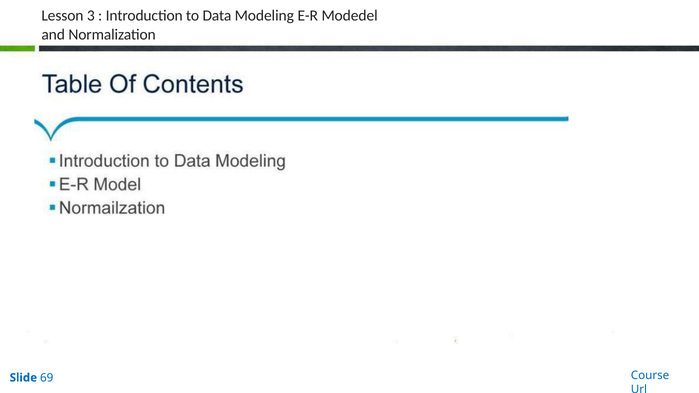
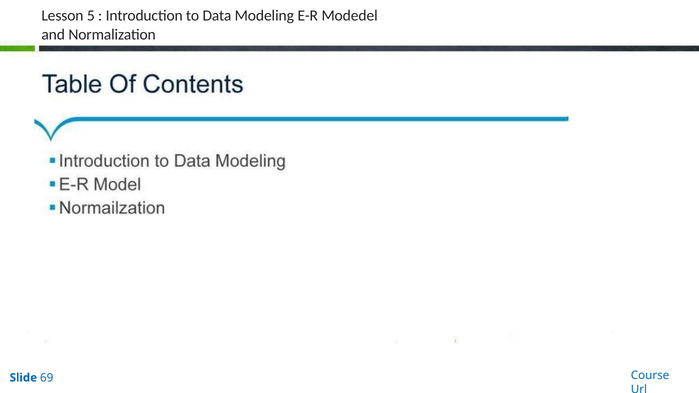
3: 3 -> 5
